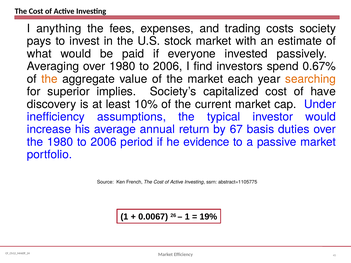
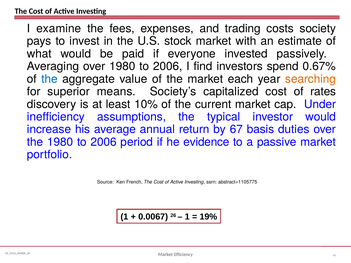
anything: anything -> examine
the at (50, 79) colour: orange -> blue
implies: implies -> means
have: have -> rates
